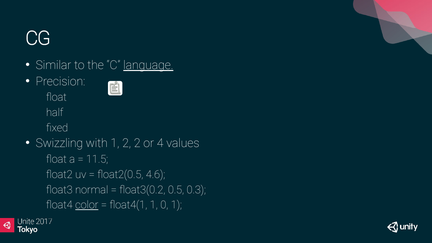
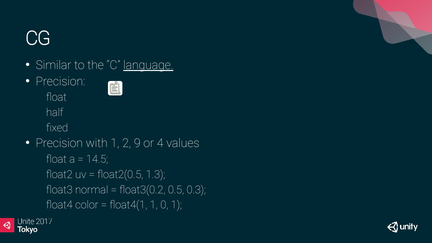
Swizzling at (59, 143): Swizzling -> Precision
2 2: 2 -> 9
11.5: 11.5 -> 14.5
4.6: 4.6 -> 1.3
color underline: present -> none
